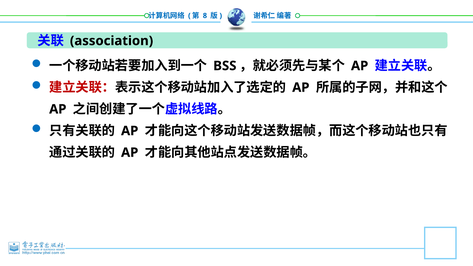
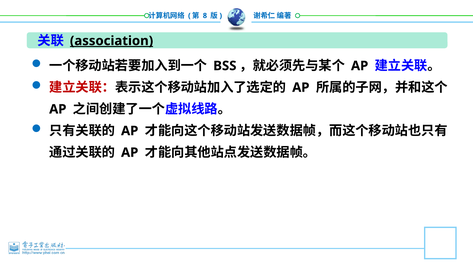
association underline: none -> present
